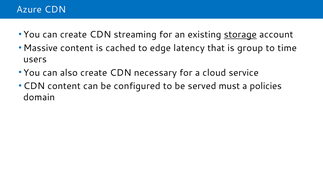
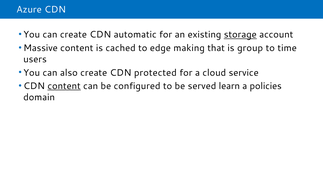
streaming: streaming -> automatic
latency: latency -> making
necessary: necessary -> protected
content at (64, 86) underline: none -> present
must: must -> learn
